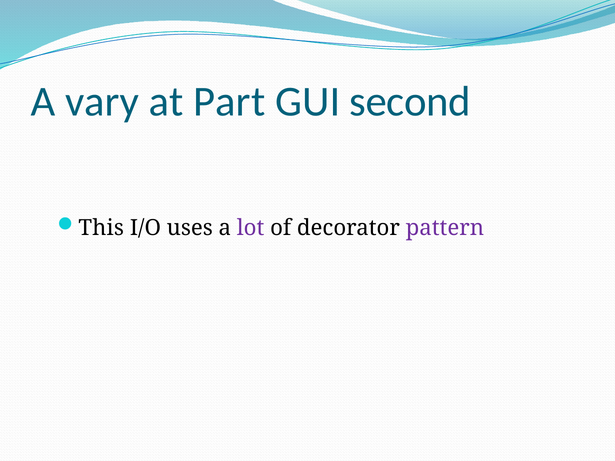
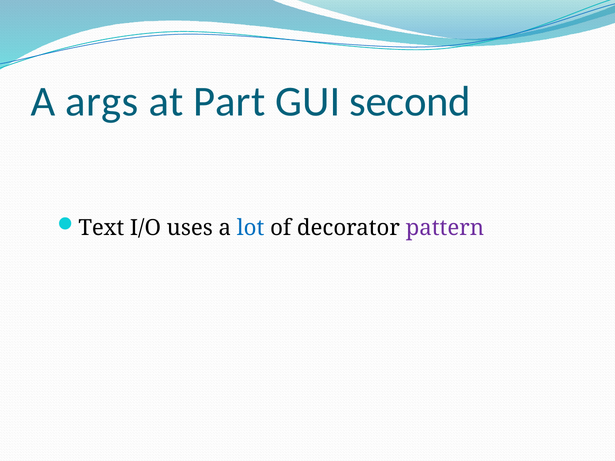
vary: vary -> args
This: This -> Text
lot colour: purple -> blue
